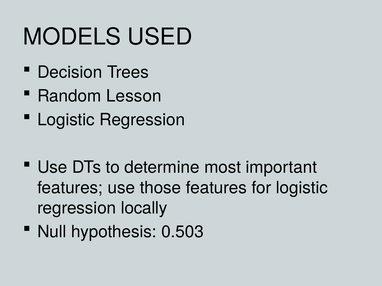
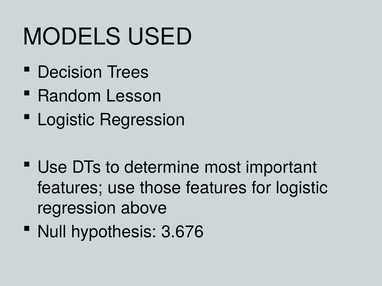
locally: locally -> above
0.503: 0.503 -> 3.676
